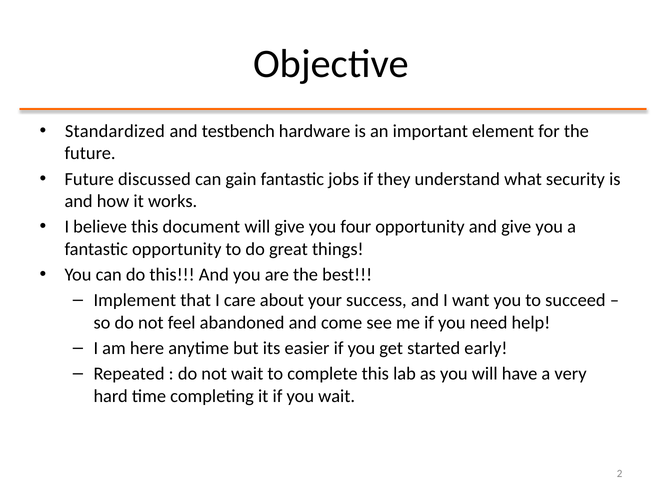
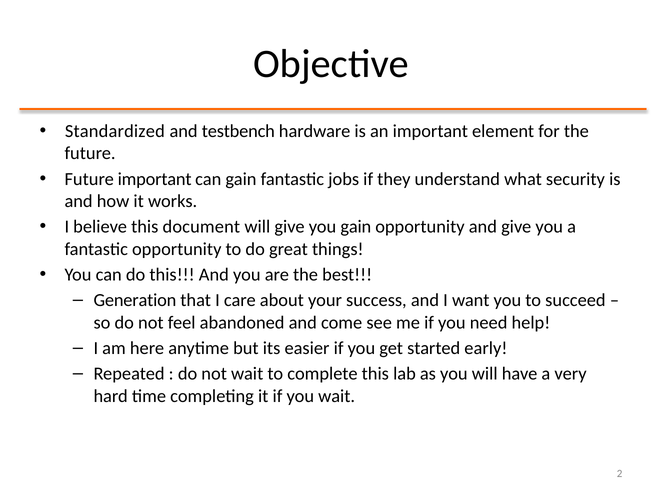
Future discussed: discussed -> important
you four: four -> gain
Implement: Implement -> Generation
